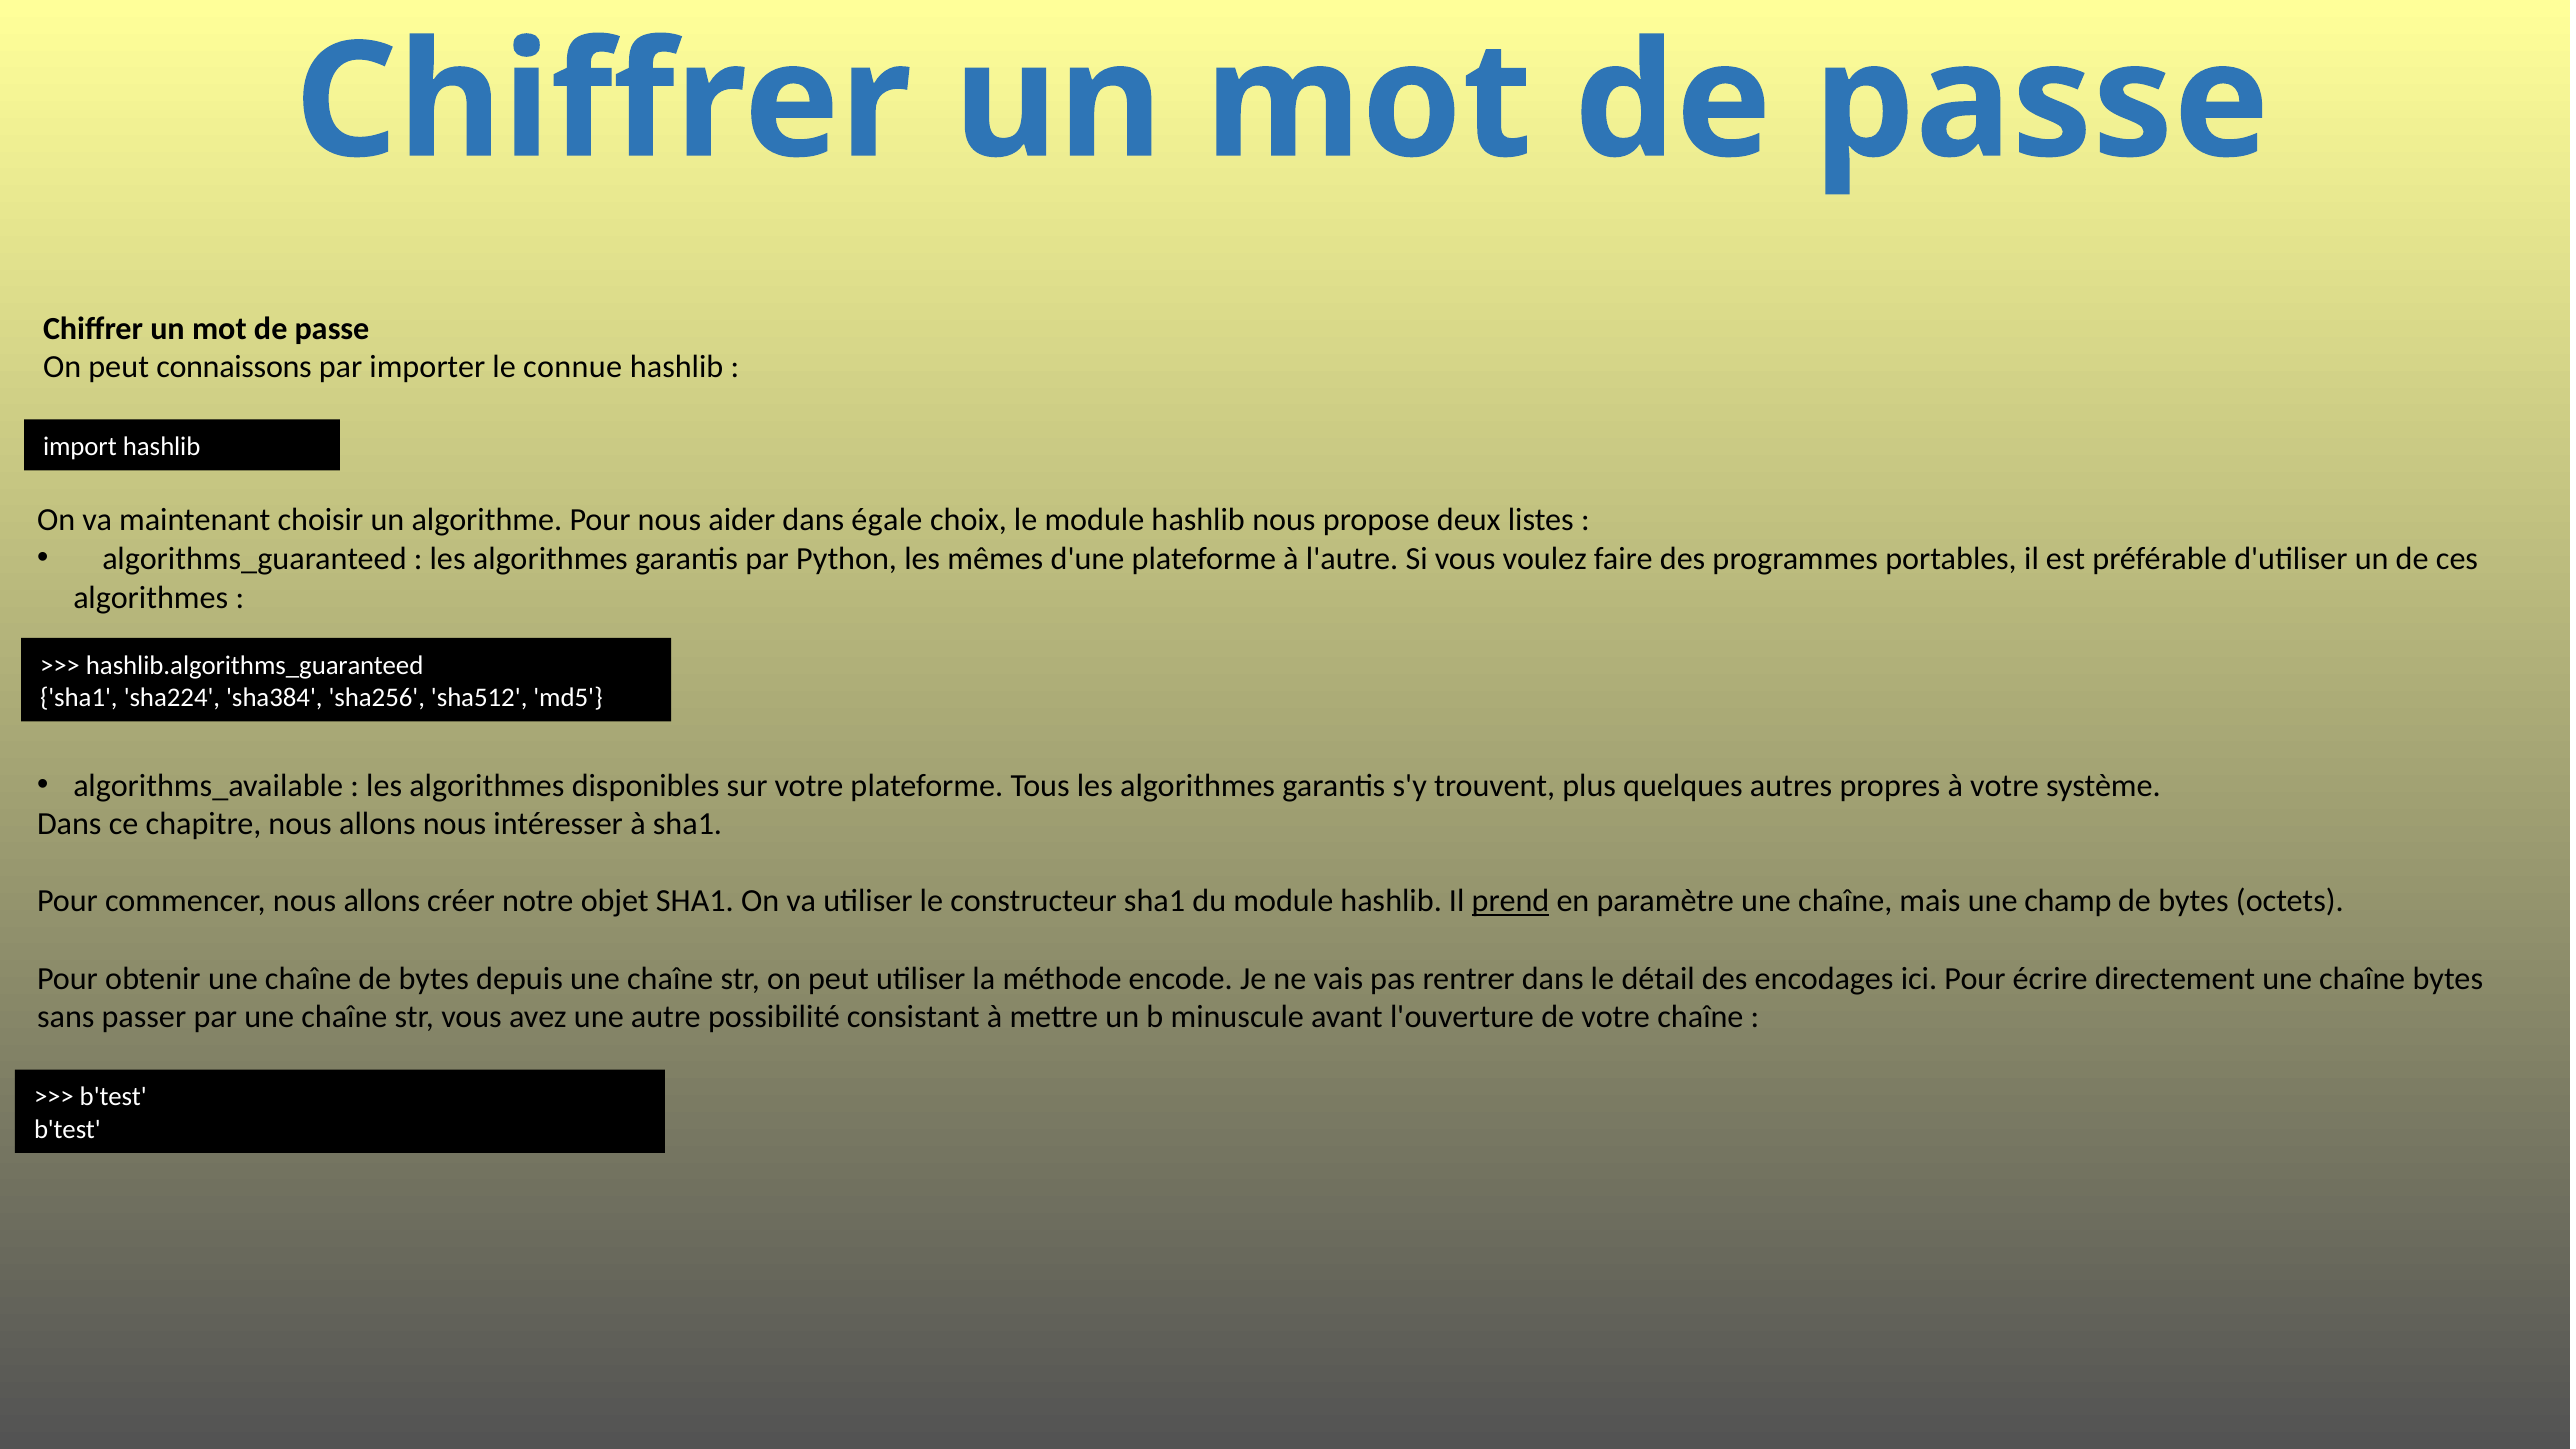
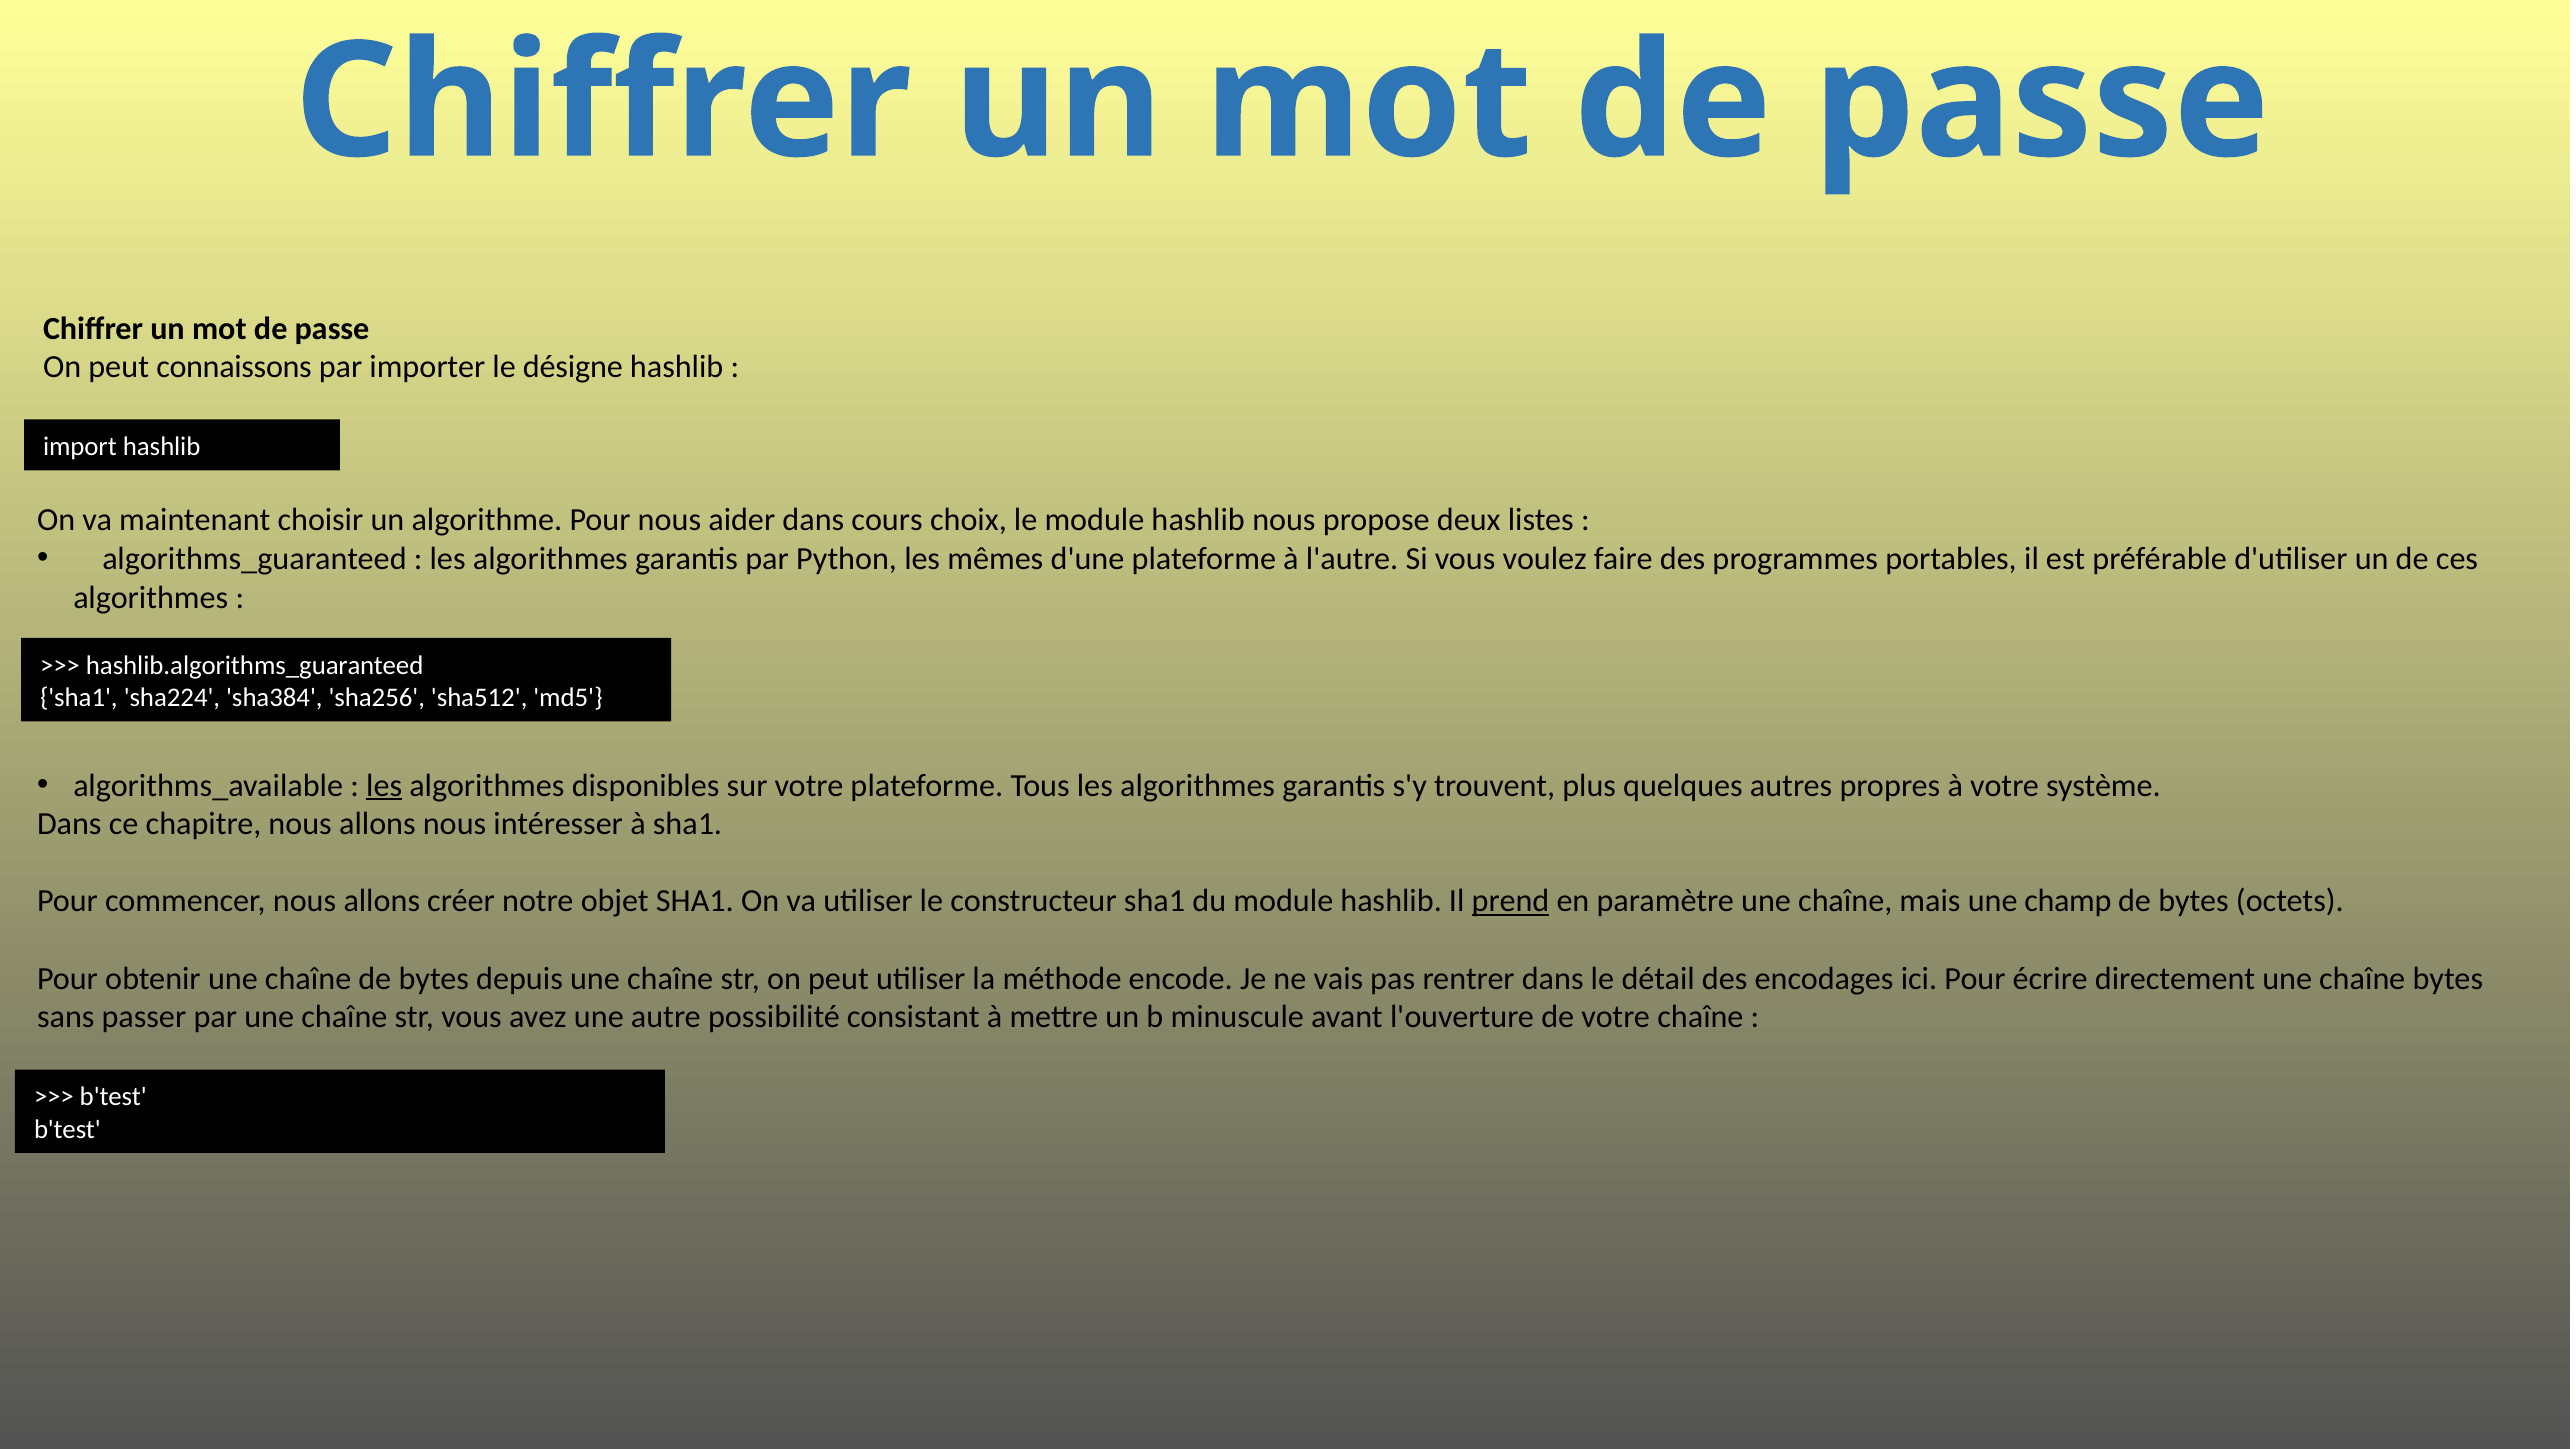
connue: connue -> désigne
égale: égale -> cours
les at (384, 785) underline: none -> present
